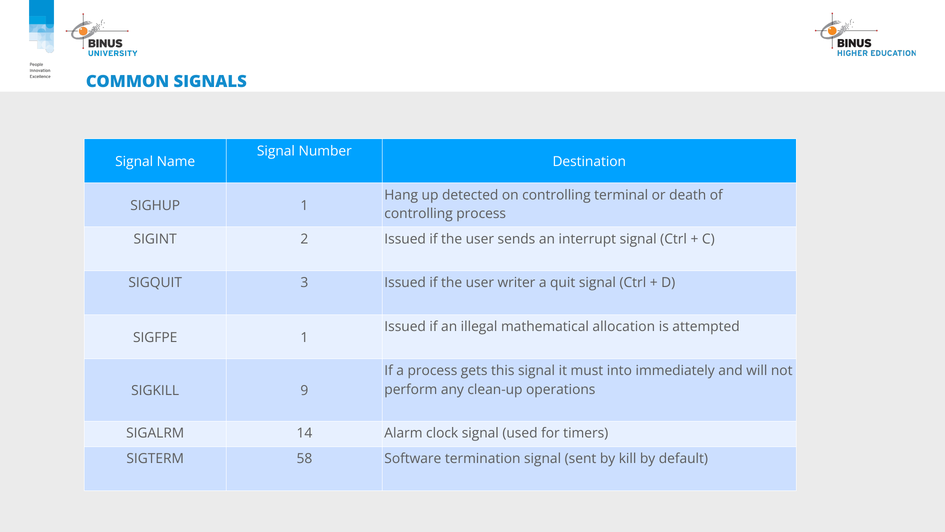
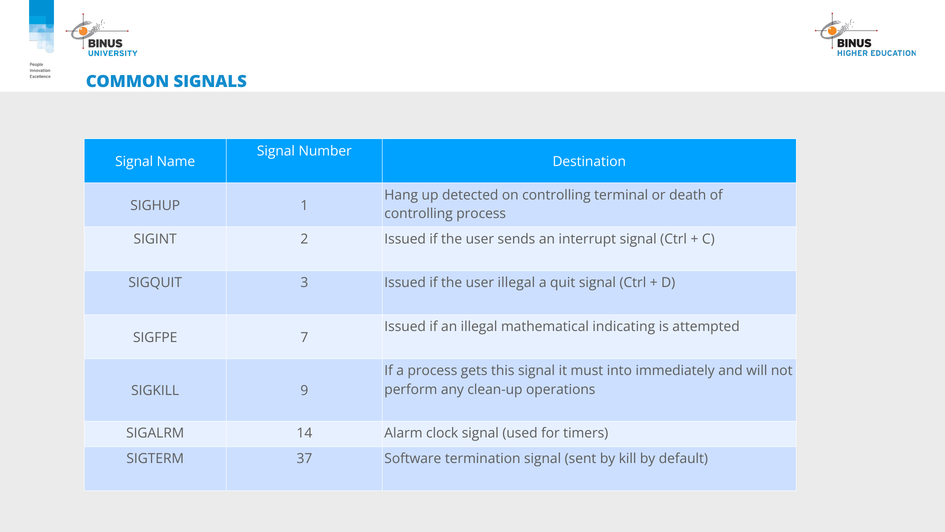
user writer: writer -> illegal
allocation: allocation -> indicating
SIGFPE 1: 1 -> 7
58: 58 -> 37
